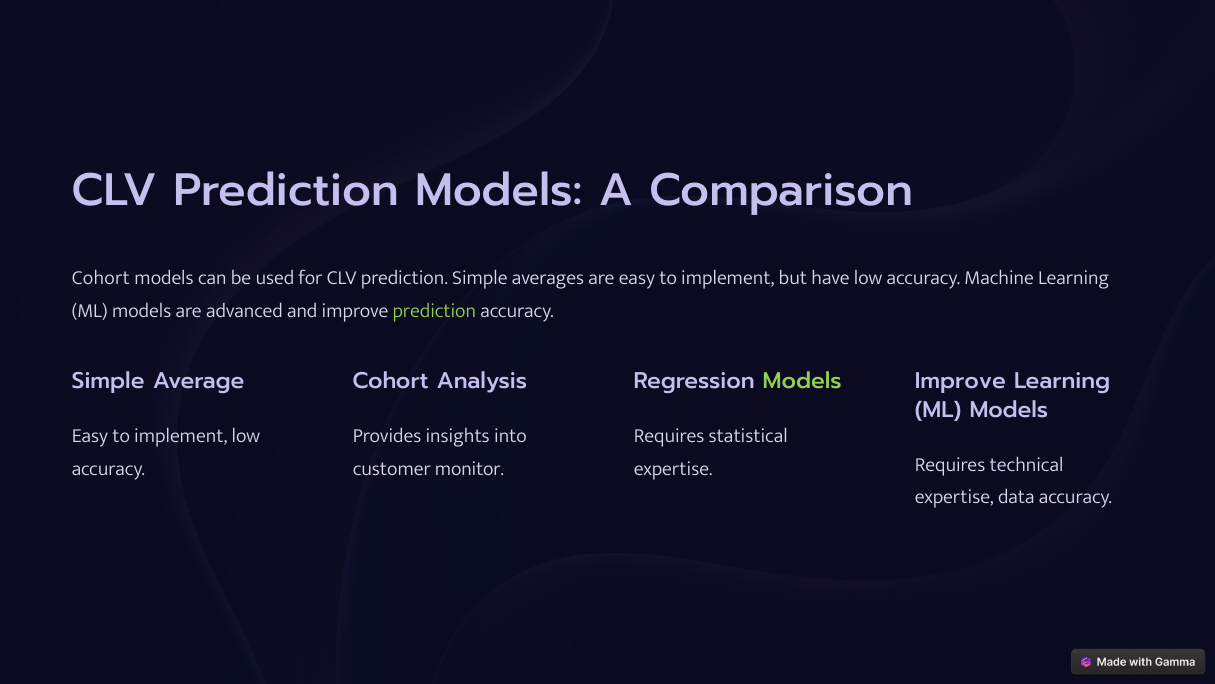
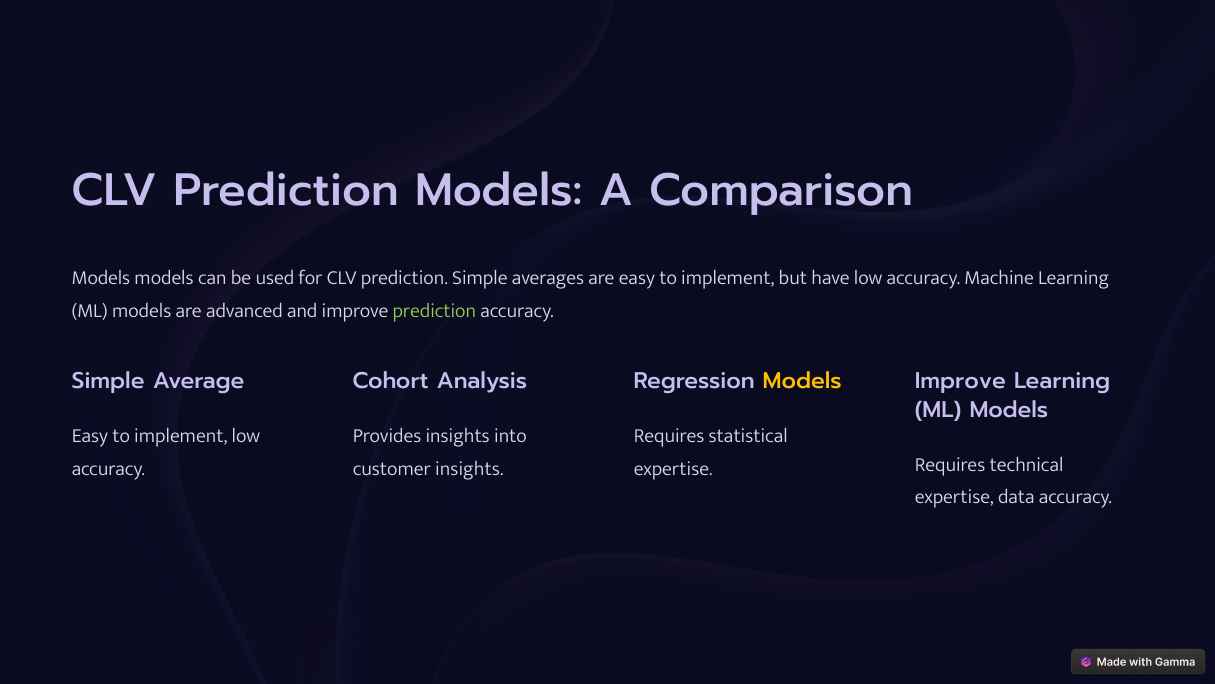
Cohort at (101, 277): Cohort -> Models
Models at (802, 381) colour: light green -> yellow
customer monitor: monitor -> insights
